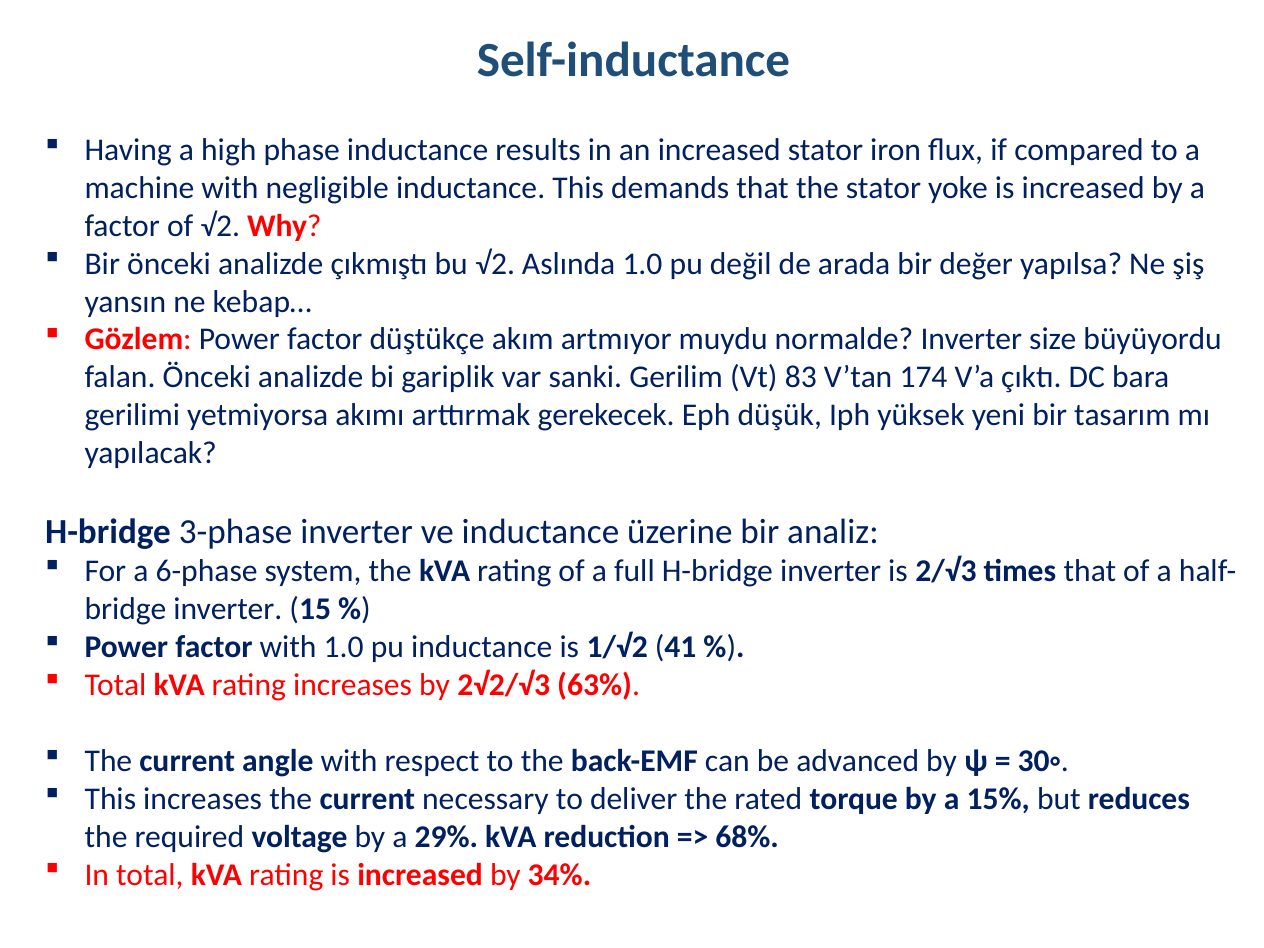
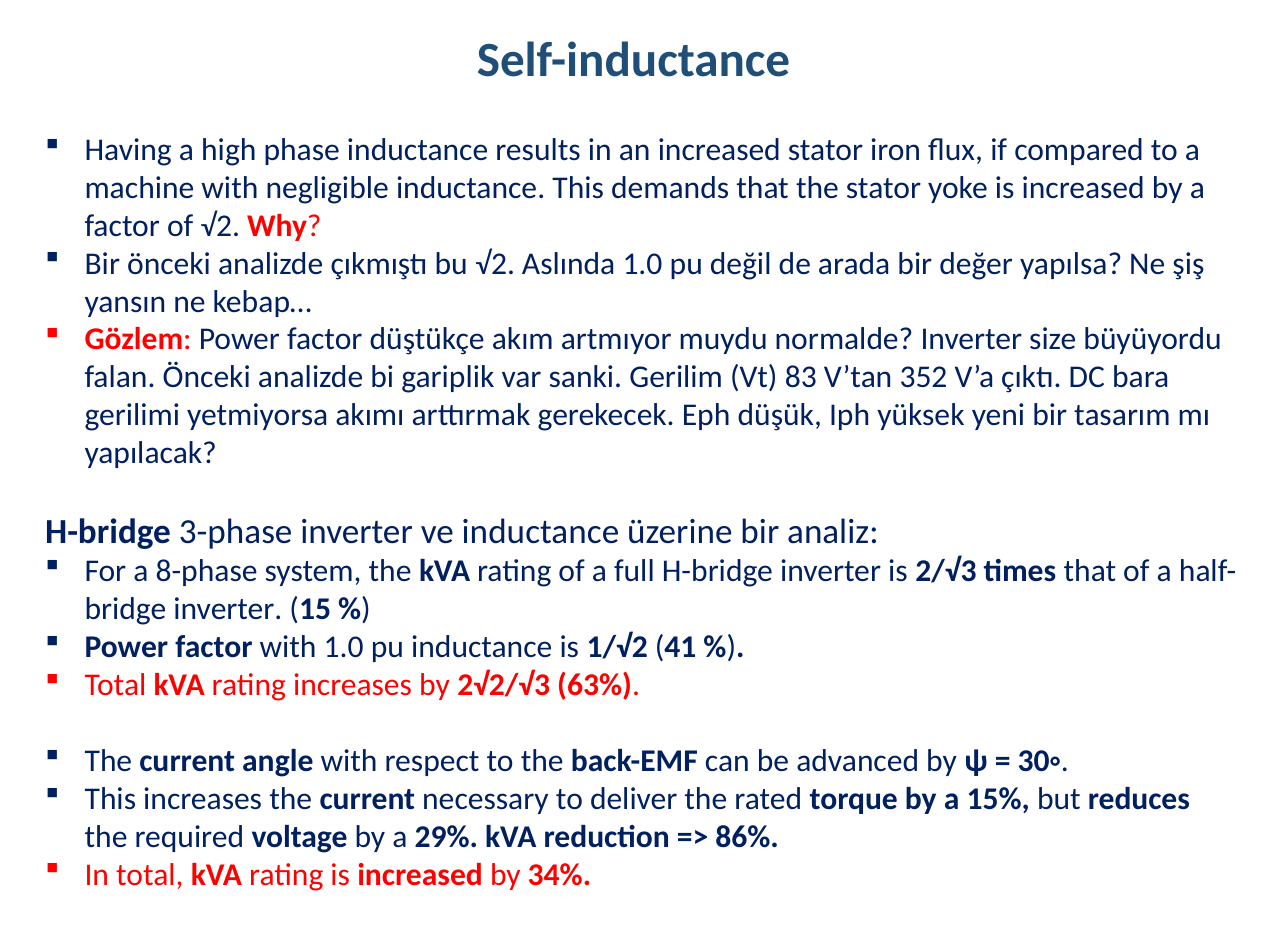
174: 174 -> 352
6-phase: 6-phase -> 8-phase
68%: 68% -> 86%
